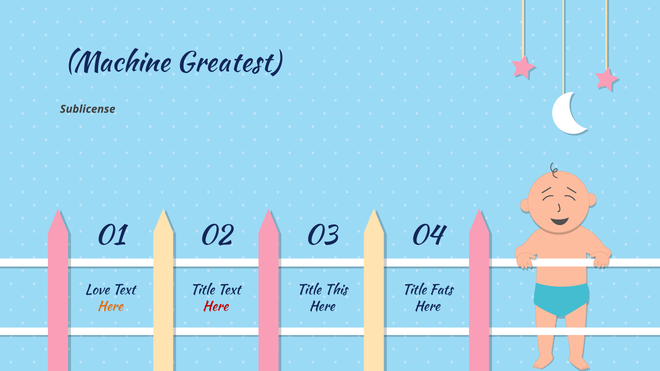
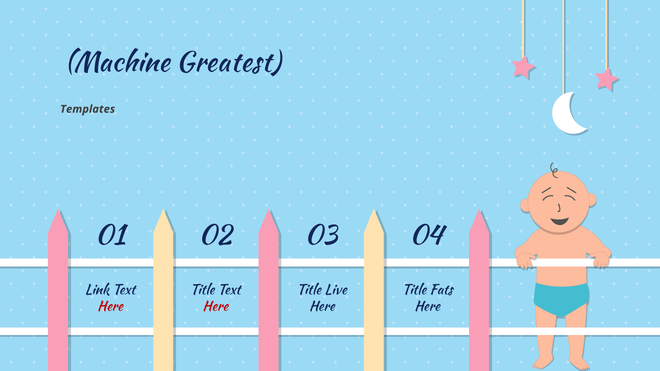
Sublicense: Sublicense -> Templates
Love: Love -> Link
This: This -> Live
Here at (110, 307) colour: orange -> red
